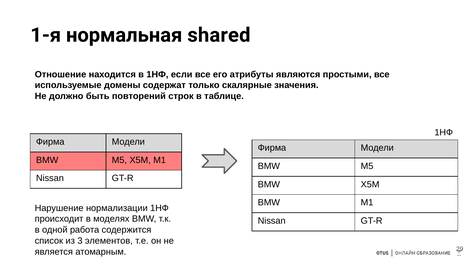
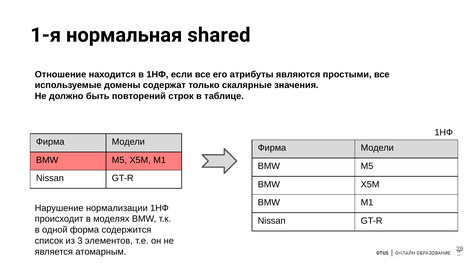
работа: работа -> форма
